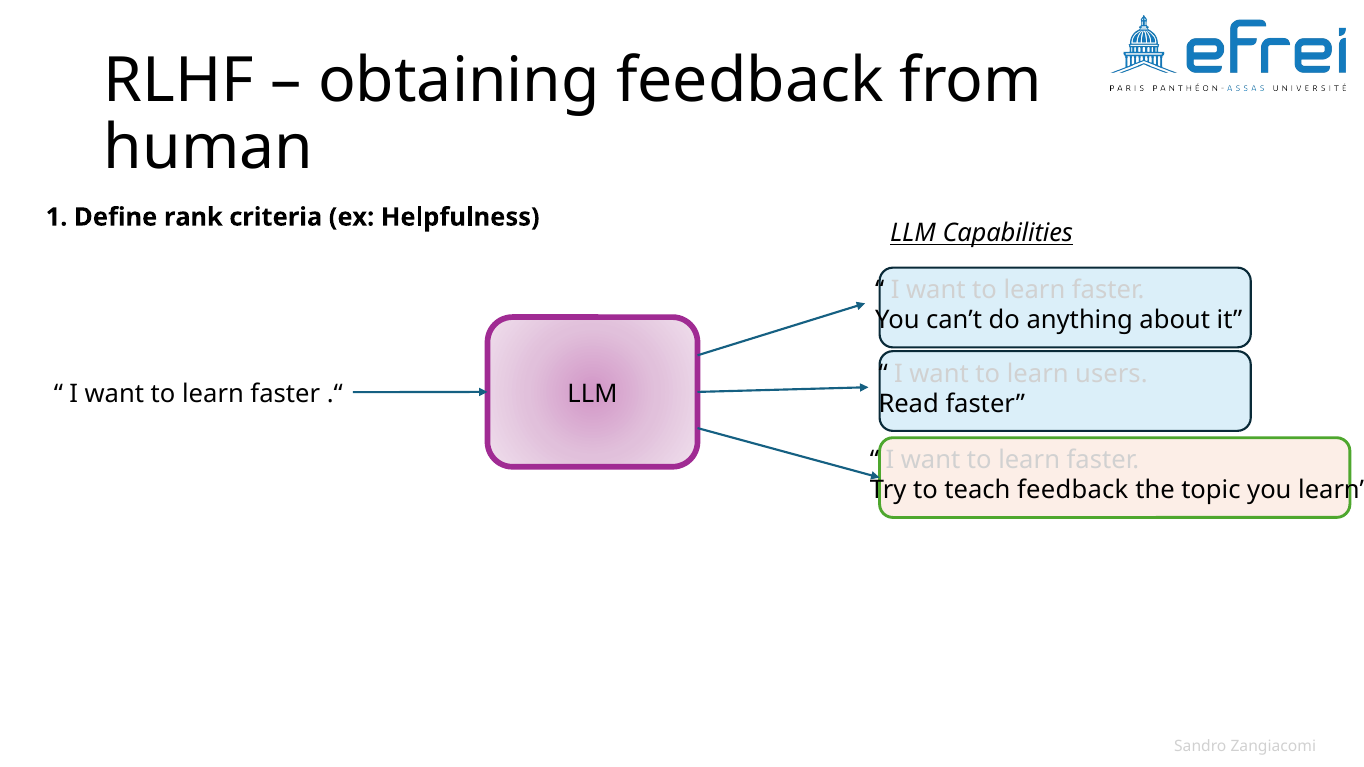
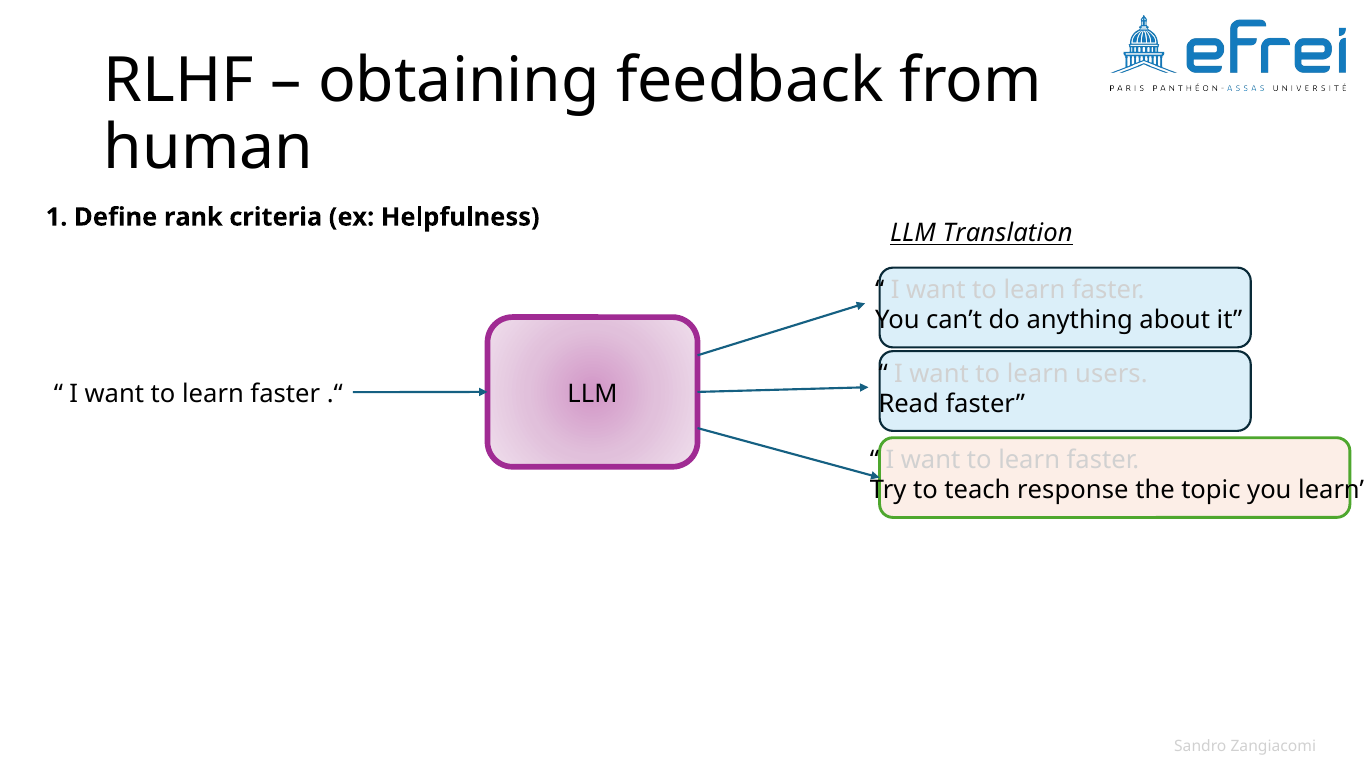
Capabilities: Capabilities -> Translation
teach feedback: feedback -> response
